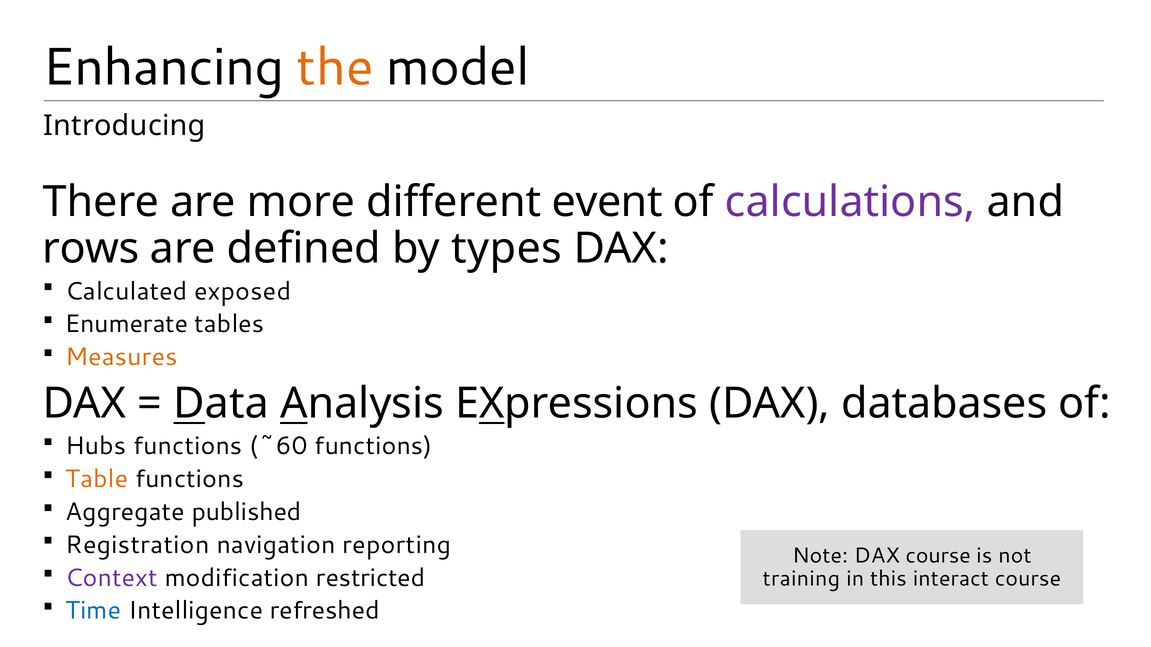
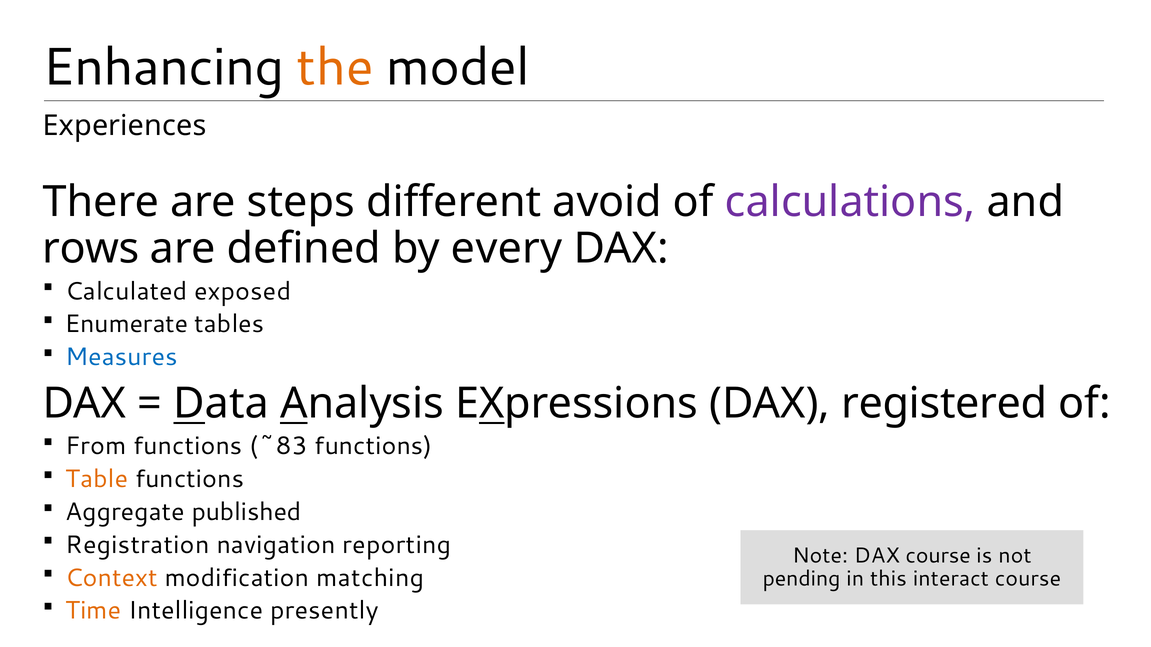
Introducing: Introducing -> Experiences
more: more -> steps
event: event -> avoid
types: types -> every
Measures colour: orange -> blue
databases: databases -> registered
Hubs: Hubs -> From
~60: ~60 -> ~83
Context colour: purple -> orange
restricted: restricted -> matching
training: training -> pending
Time colour: blue -> orange
refreshed: refreshed -> presently
